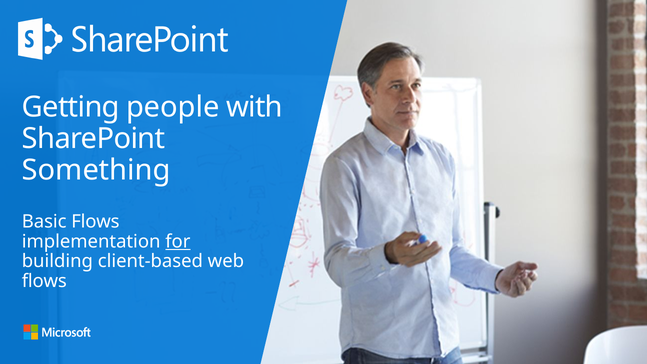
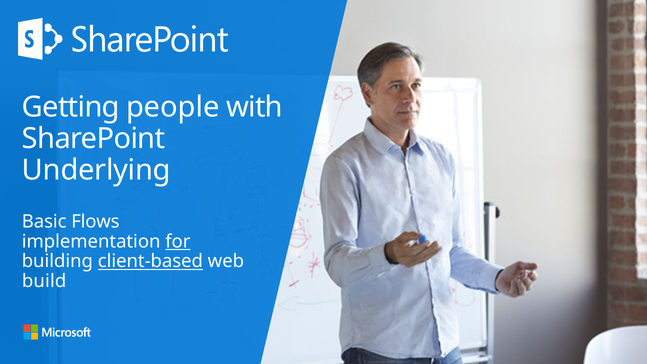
Something: Something -> Underlying
client-based underline: none -> present
flows at (44, 281): flows -> build
